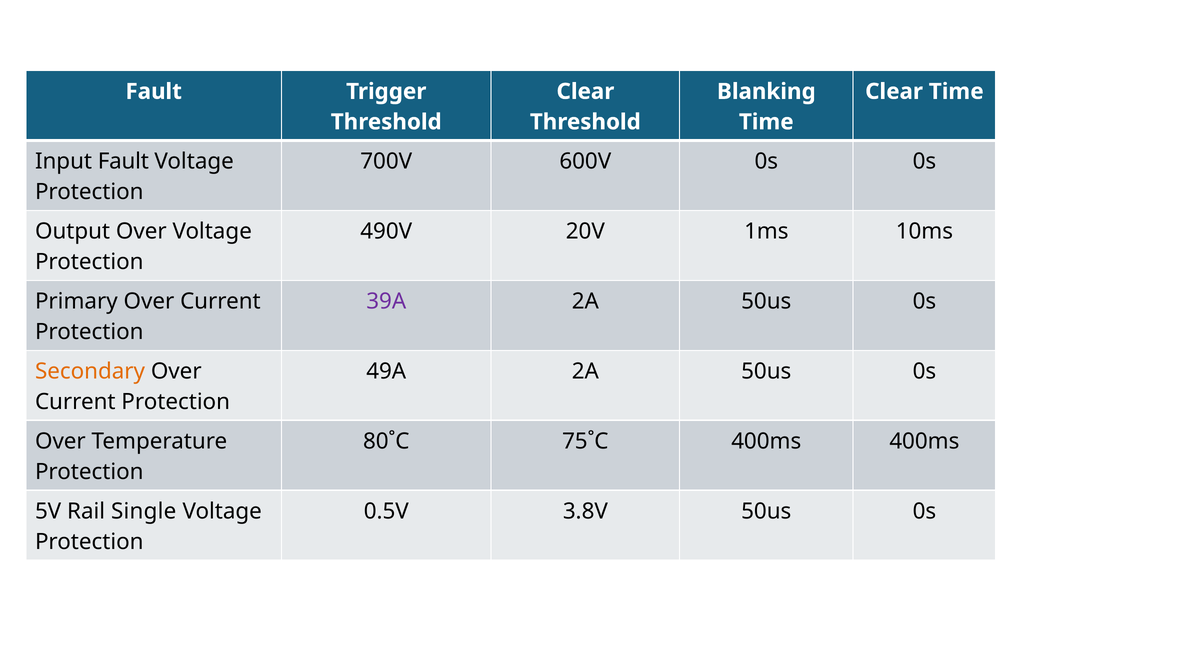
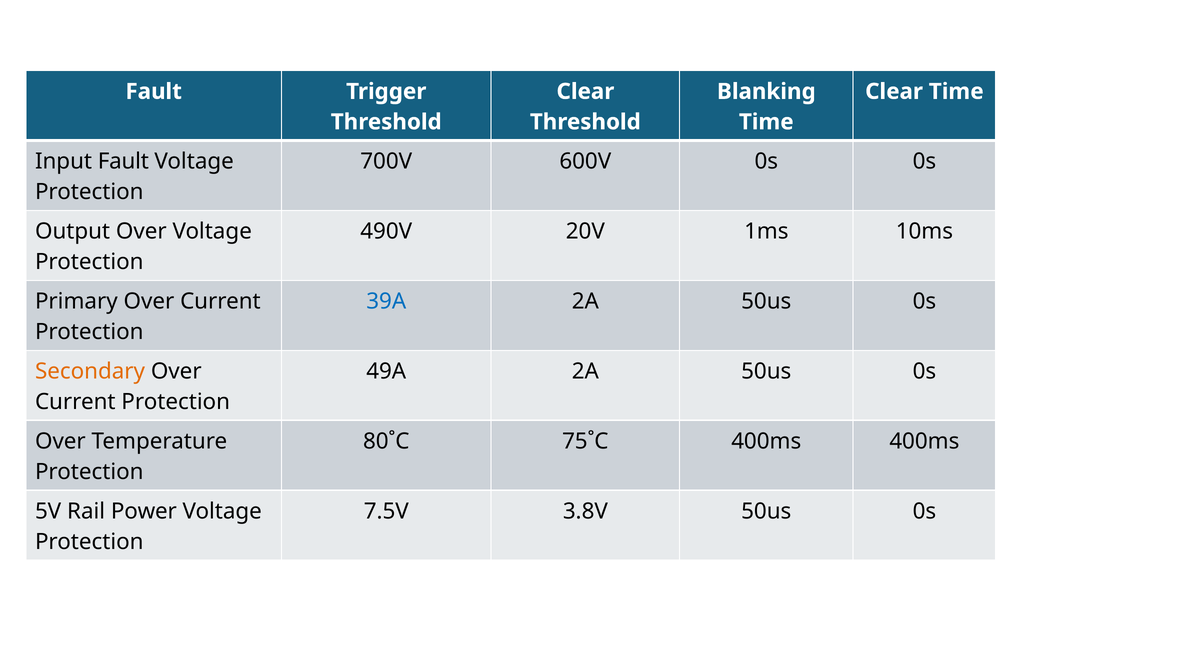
39A colour: purple -> blue
Single: Single -> Power
0.5V: 0.5V -> 7.5V
